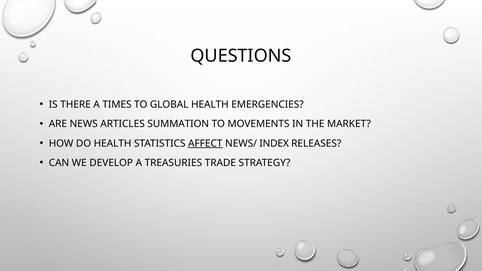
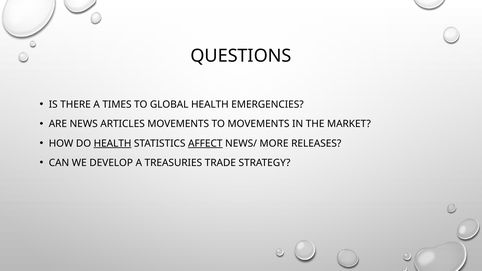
ARTICLES SUMMATION: SUMMATION -> MOVEMENTS
HEALTH at (113, 143) underline: none -> present
INDEX: INDEX -> MORE
